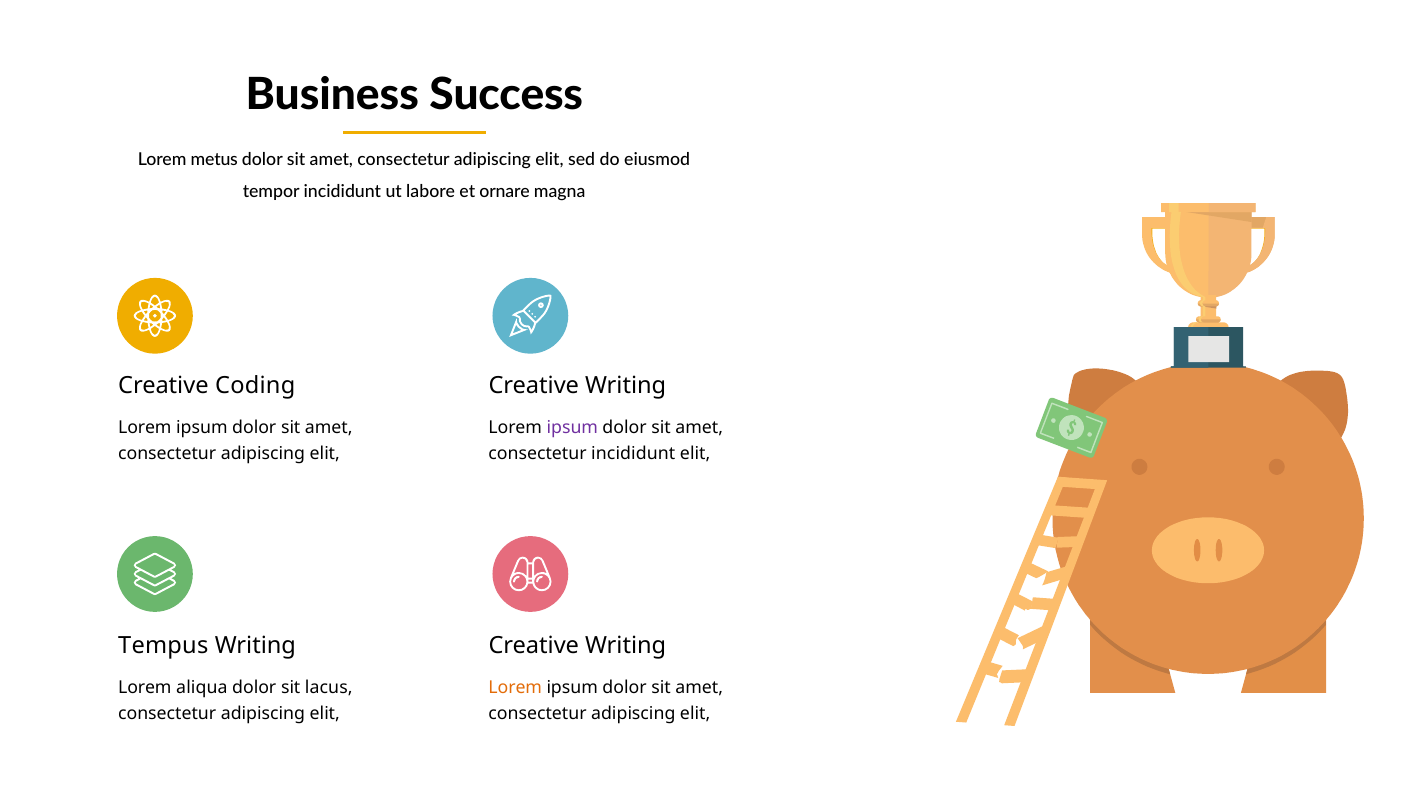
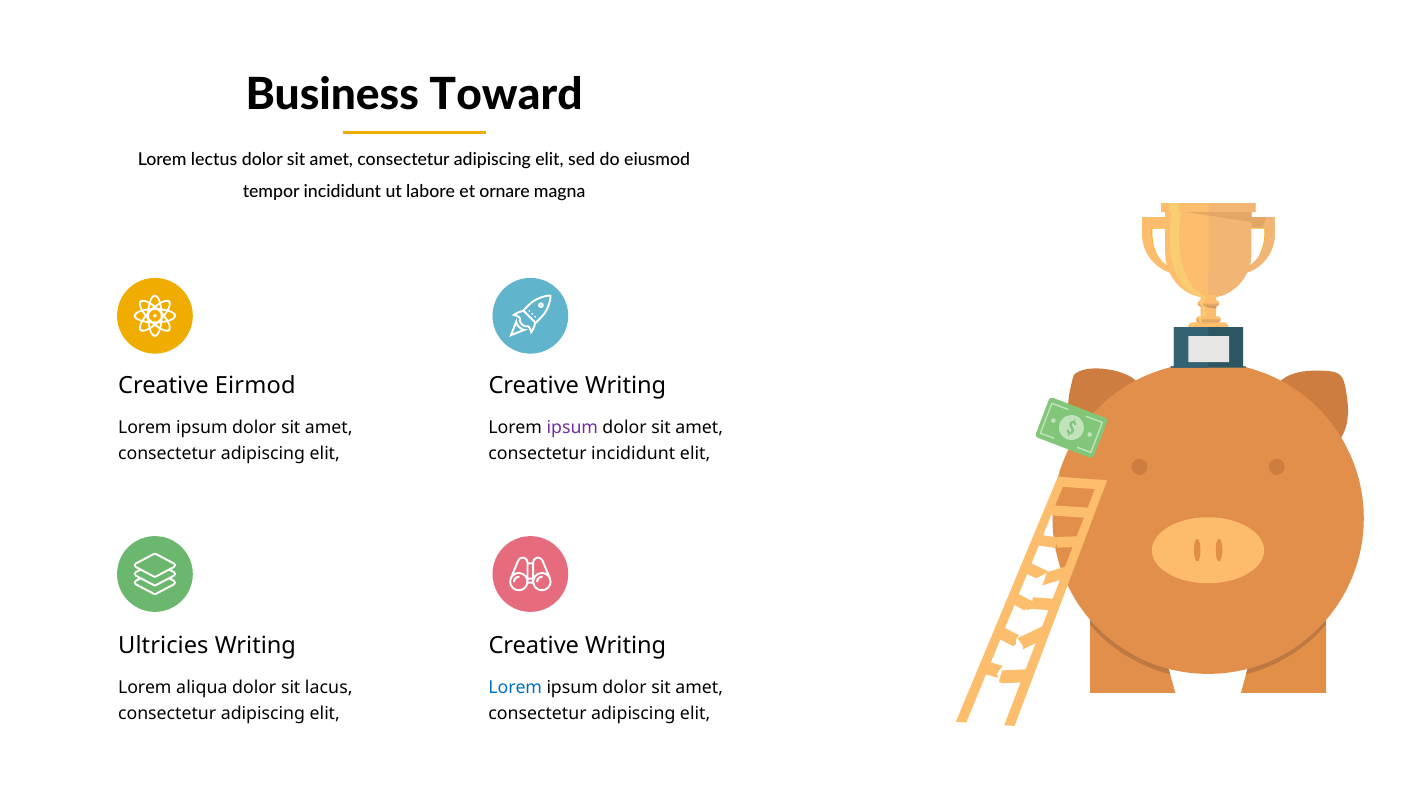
Success: Success -> Toward
metus: metus -> lectus
Coding: Coding -> Eirmod
Tempus: Tempus -> Ultricies
Lorem at (515, 687) colour: orange -> blue
